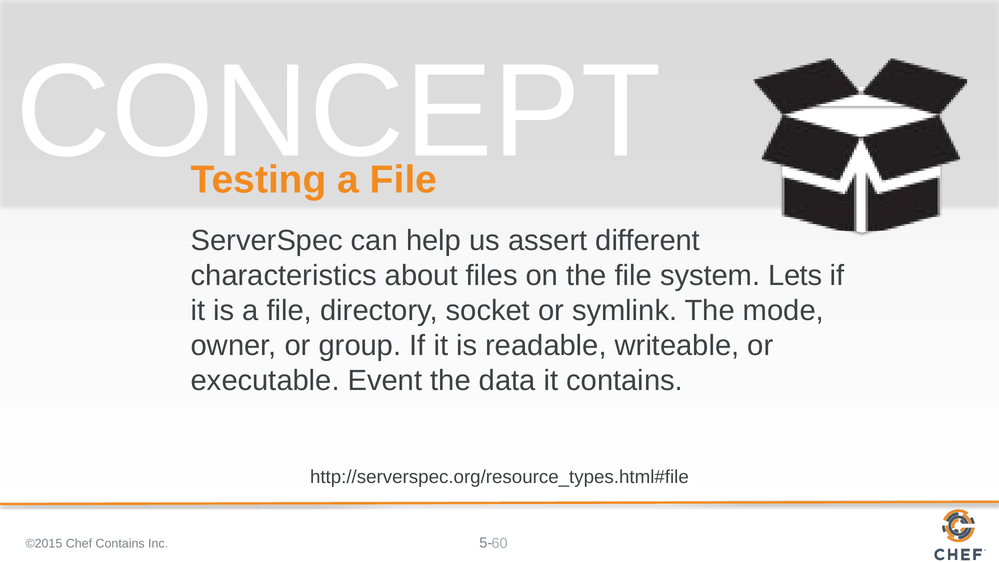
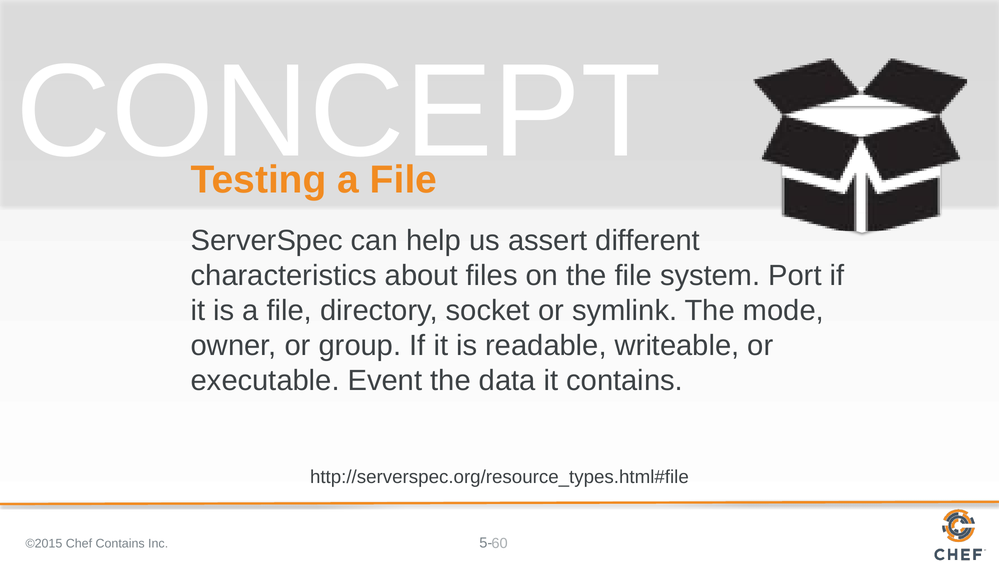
Lets: Lets -> Port
